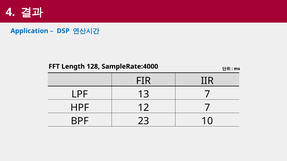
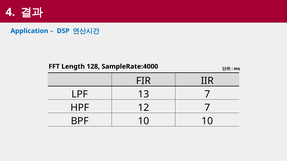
BPF 23: 23 -> 10
